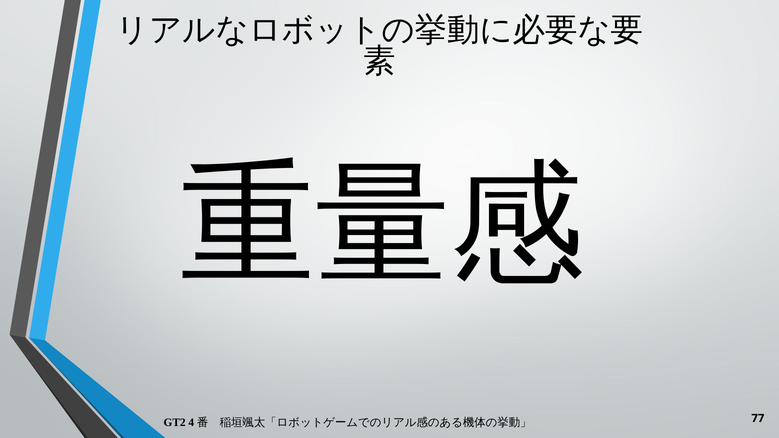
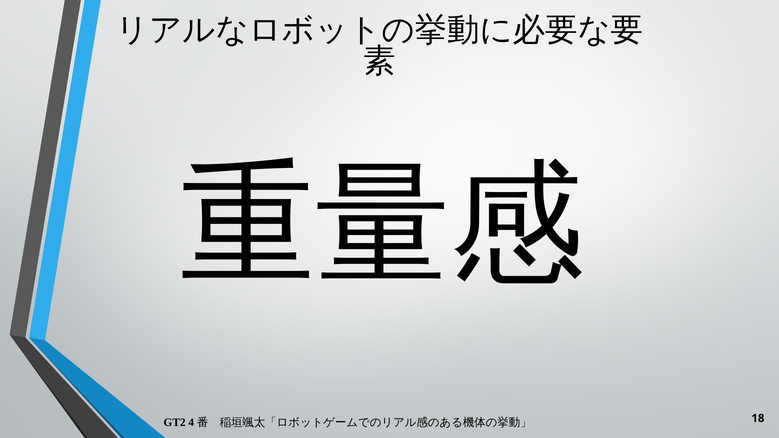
77: 77 -> 18
